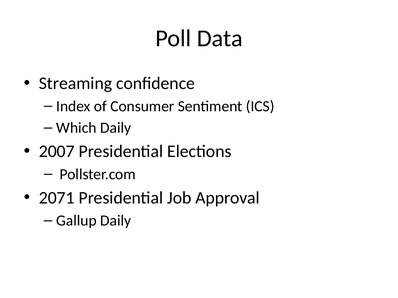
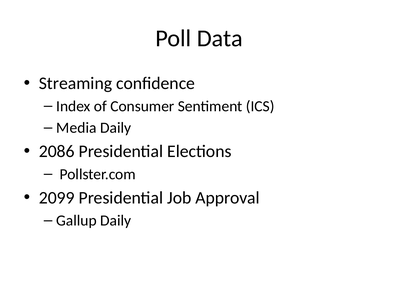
Which: Which -> Media
2007: 2007 -> 2086
2071: 2071 -> 2099
